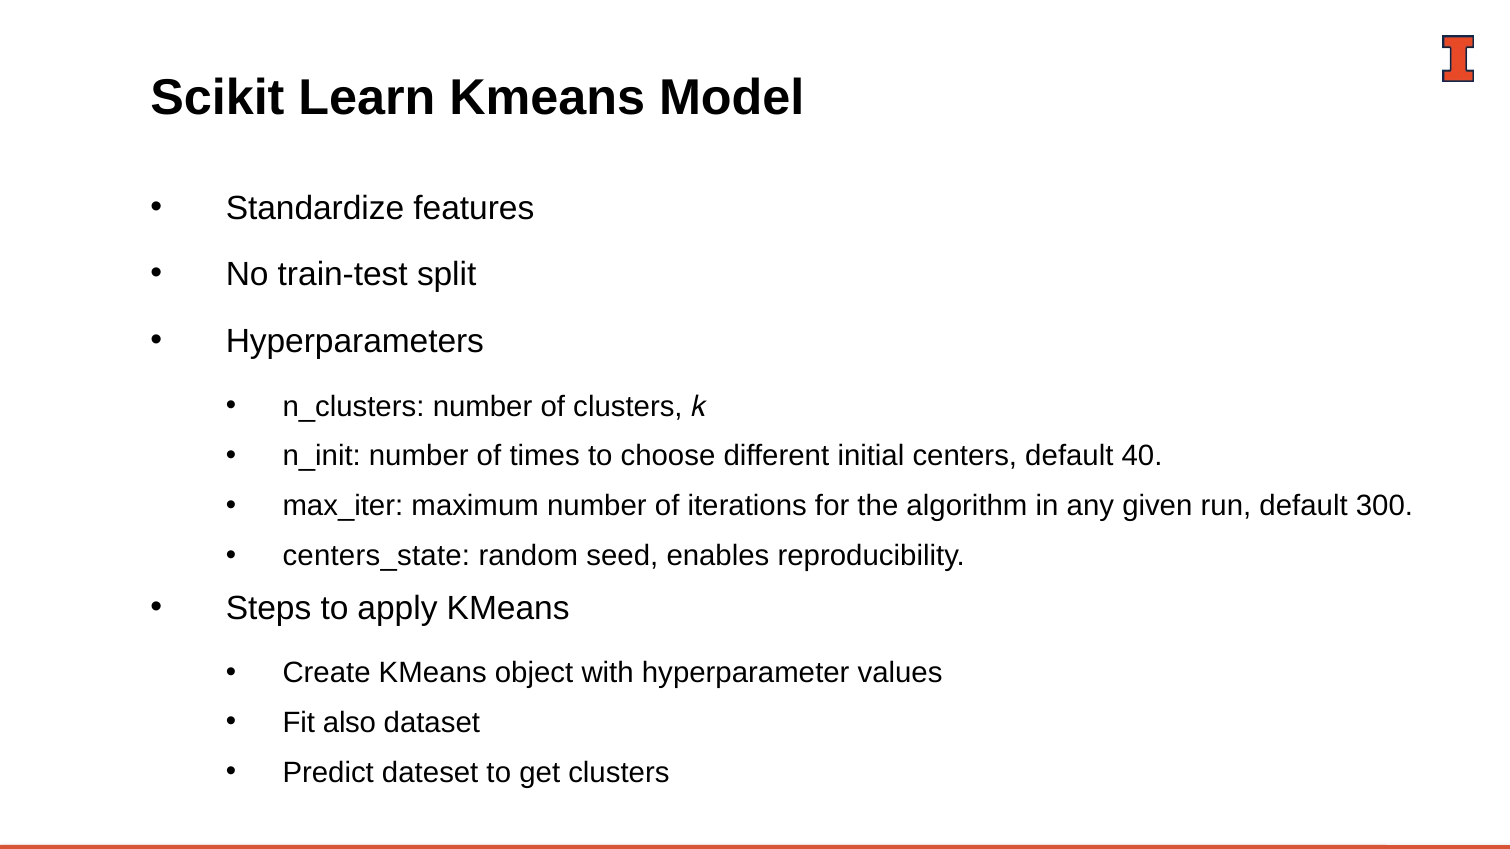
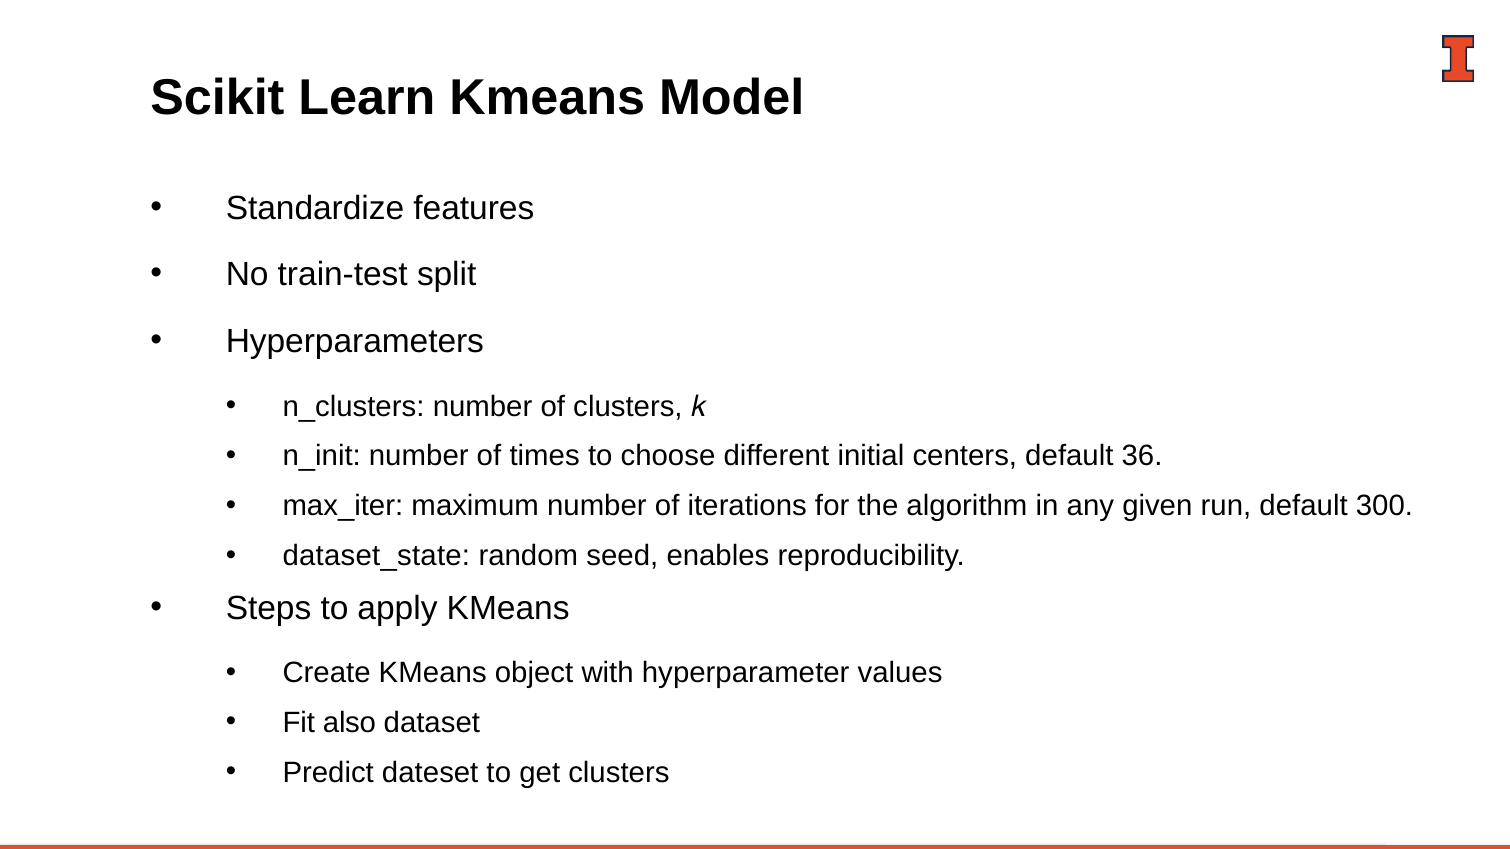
40: 40 -> 36
centers_state: centers_state -> dataset_state
